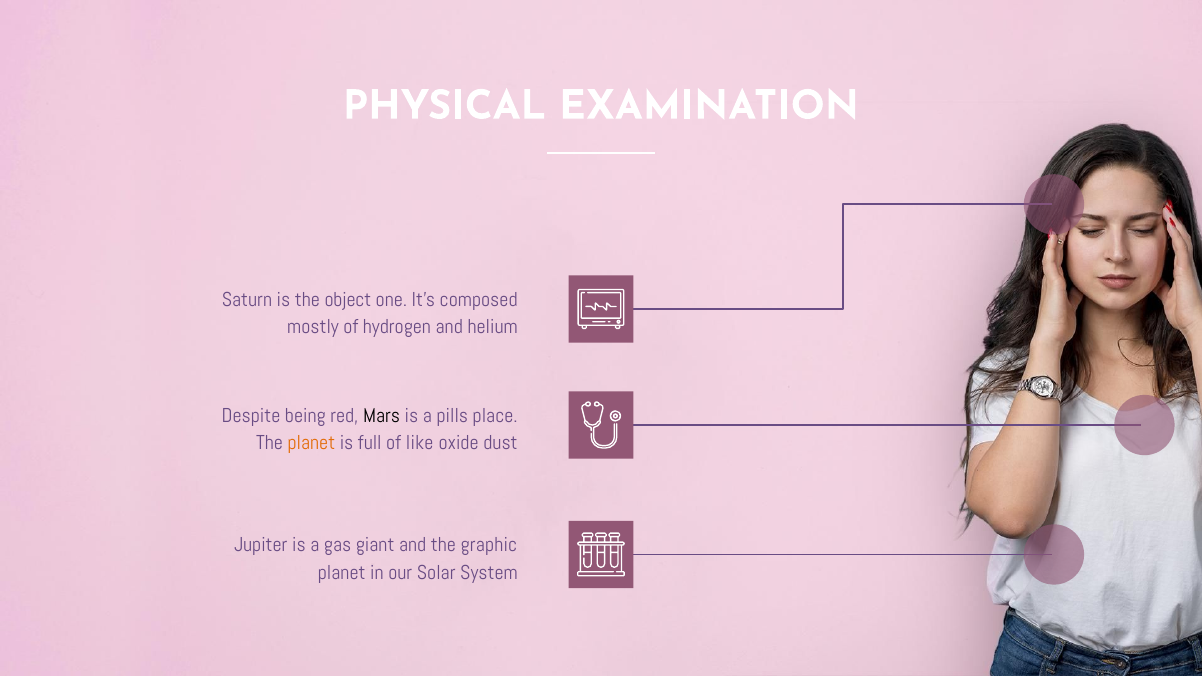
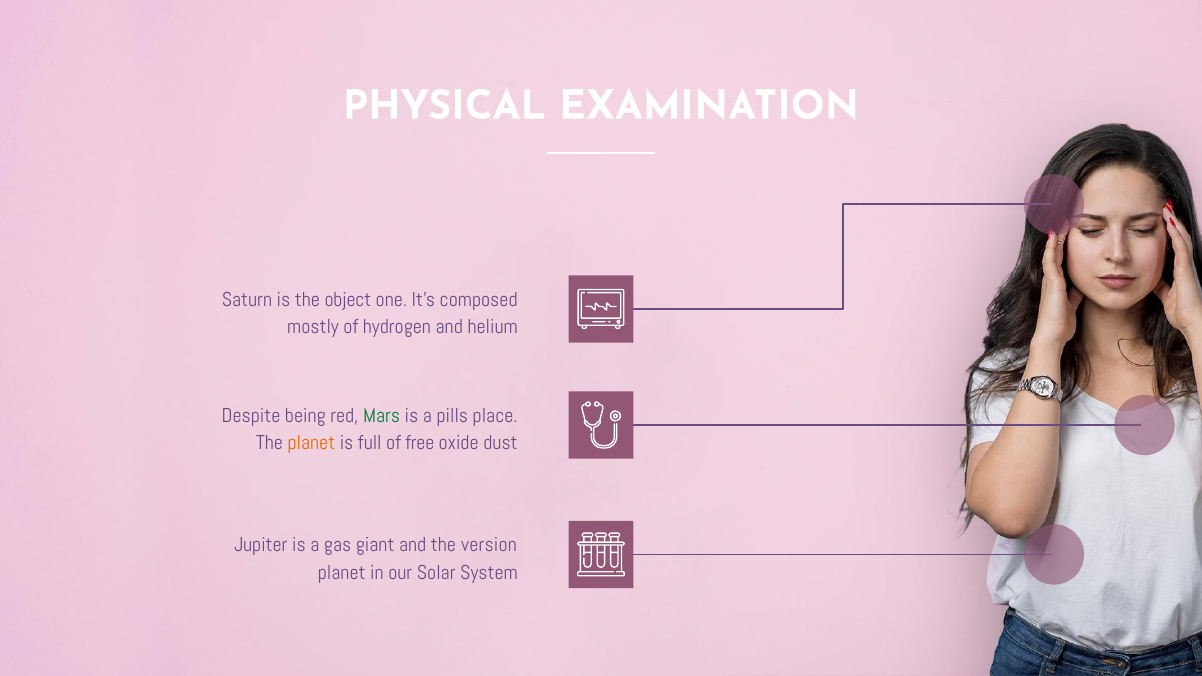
Mars colour: black -> green
like: like -> free
graphic: graphic -> version
